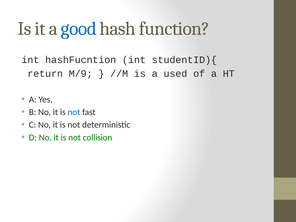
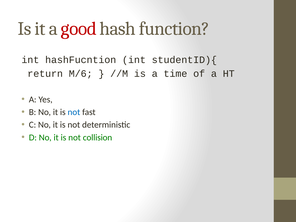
good colour: blue -> red
M/9: M/9 -> M/6
used: used -> time
